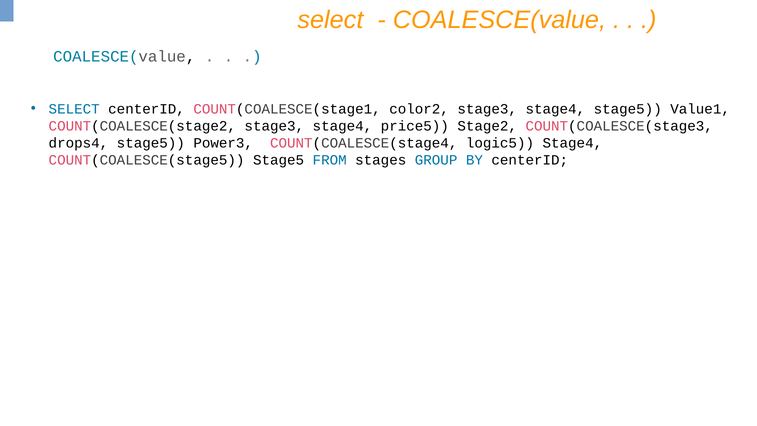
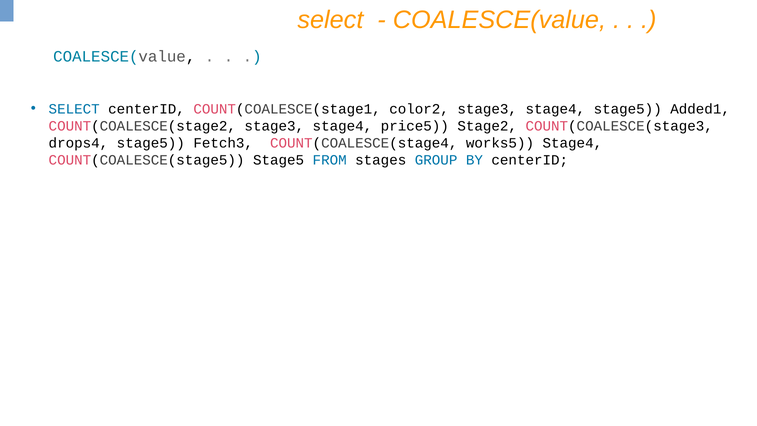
Value1: Value1 -> Added1
Power3: Power3 -> Fetch3
logic5: logic5 -> works5
